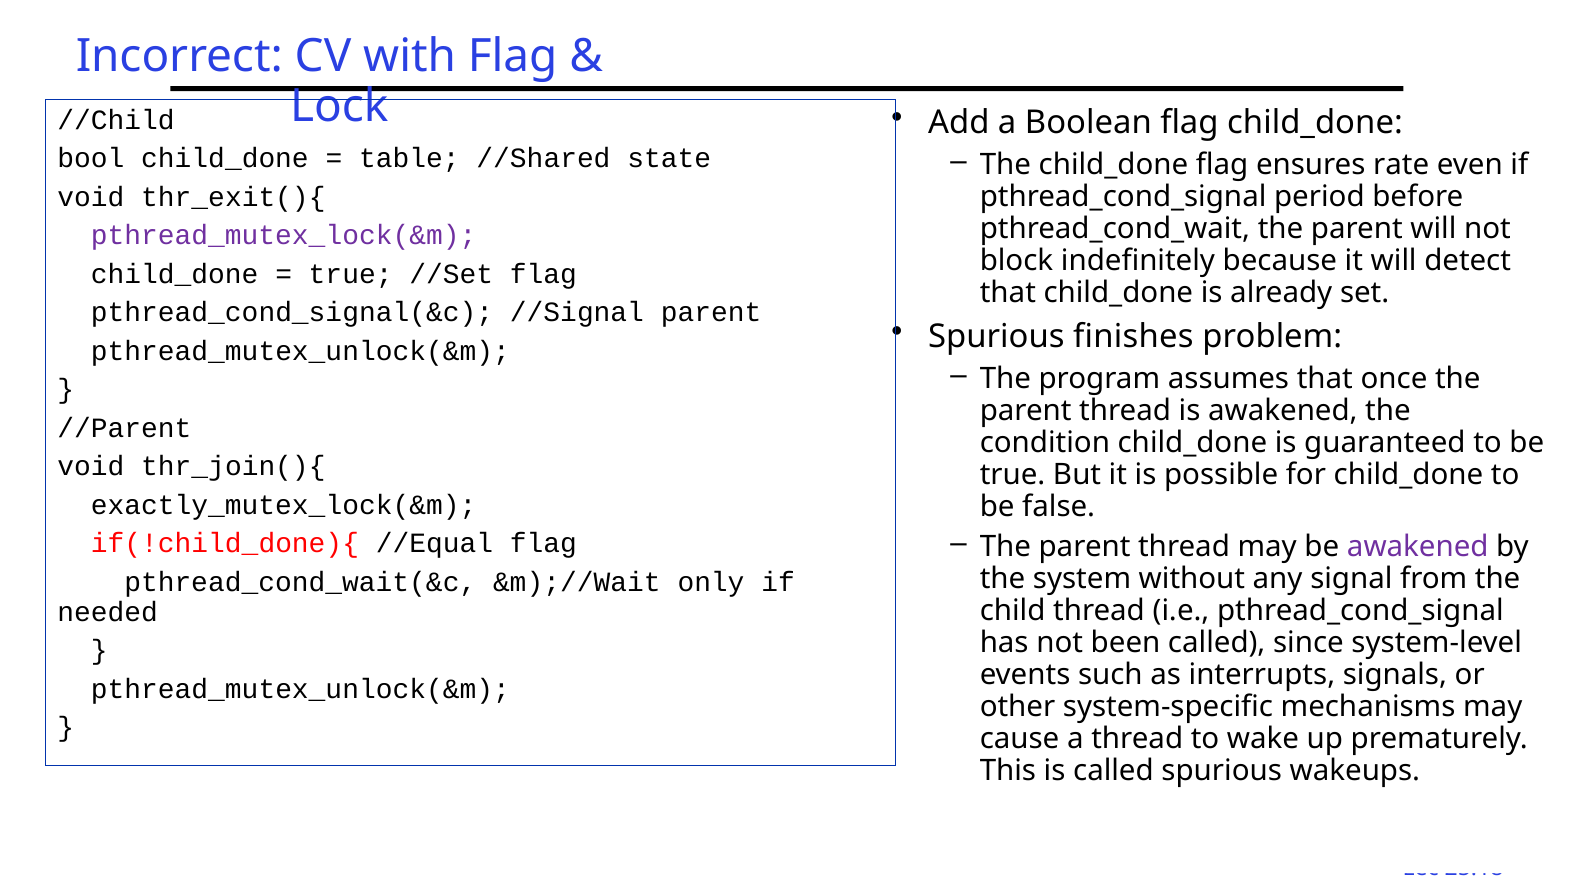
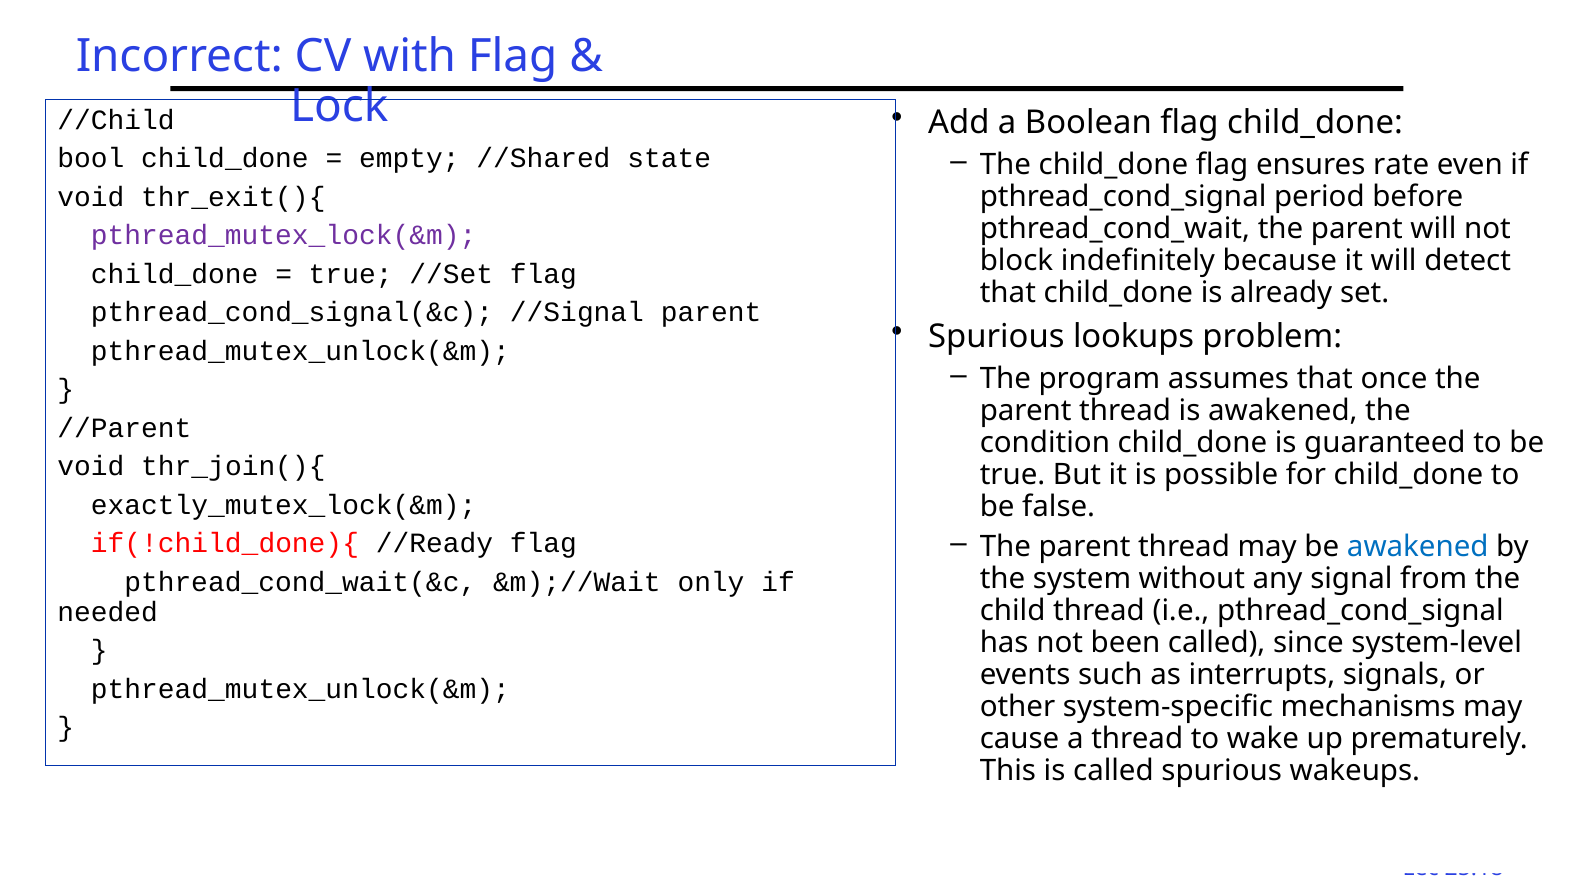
table: table -> empty
finishes: finishes -> lookups
awakened at (1418, 547) colour: purple -> blue
//Equal: //Equal -> //Ready
